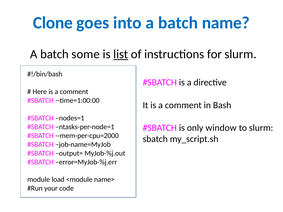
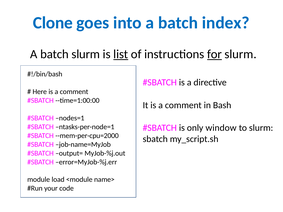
name: name -> index
batch some: some -> slurm
for underline: none -> present
